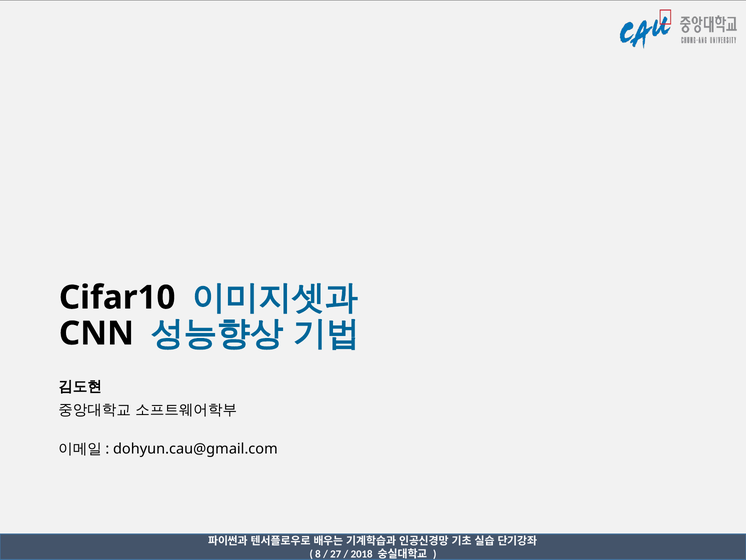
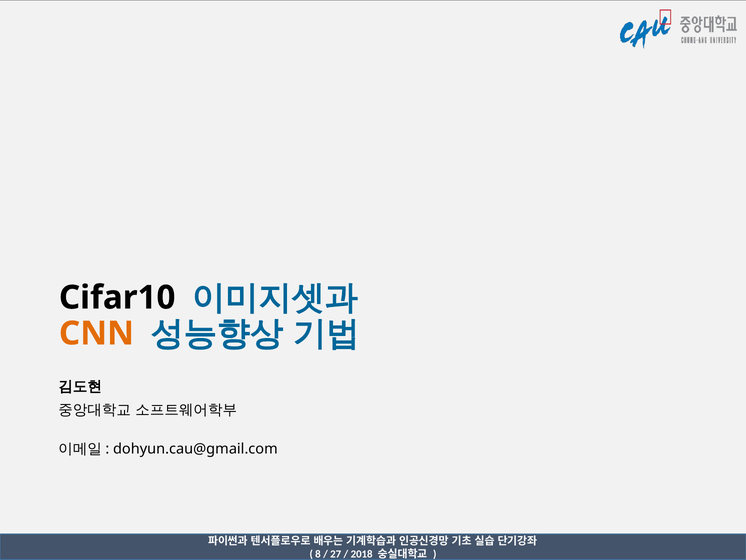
CNN colour: black -> orange
